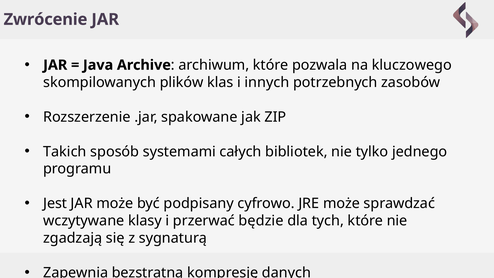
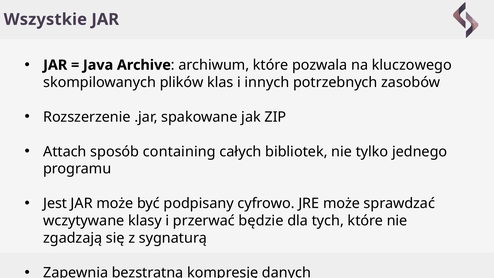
Zwrócenie: Zwrócenie -> Wszystkie
Takich: Takich -> Attach
systemami: systemami -> containing
